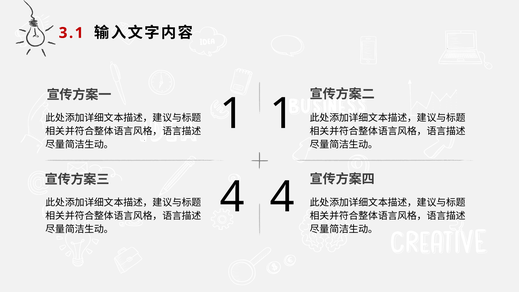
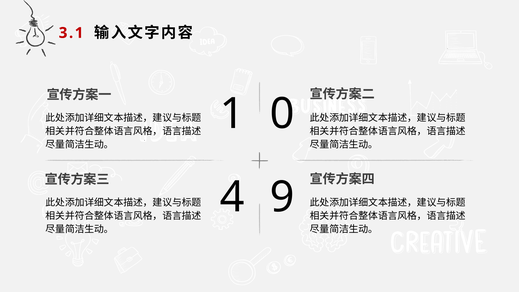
1 1: 1 -> 0
4 4: 4 -> 9
